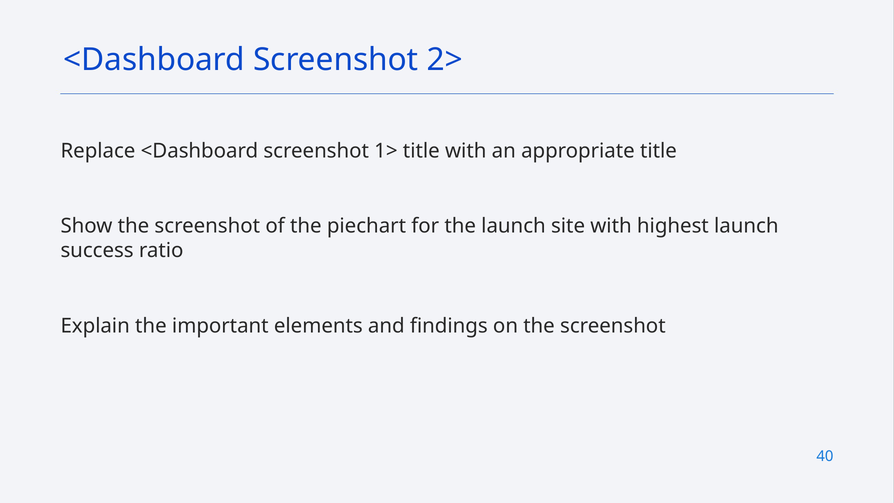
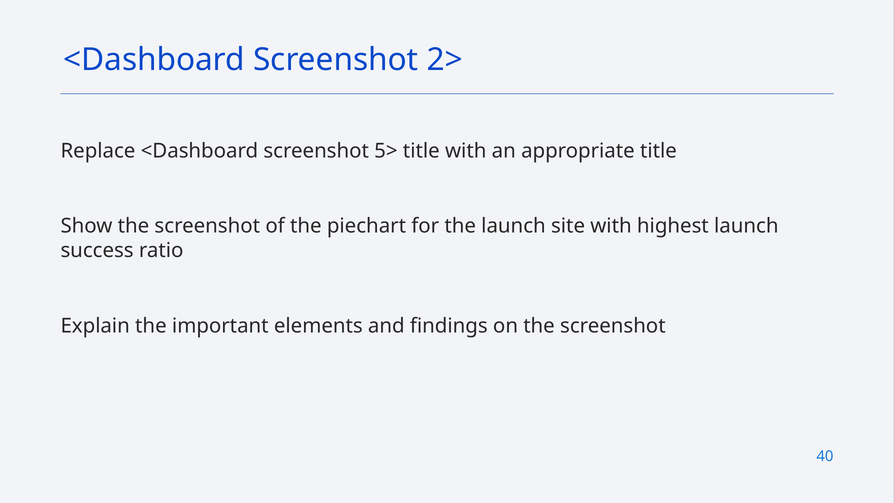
1>: 1> -> 5>
